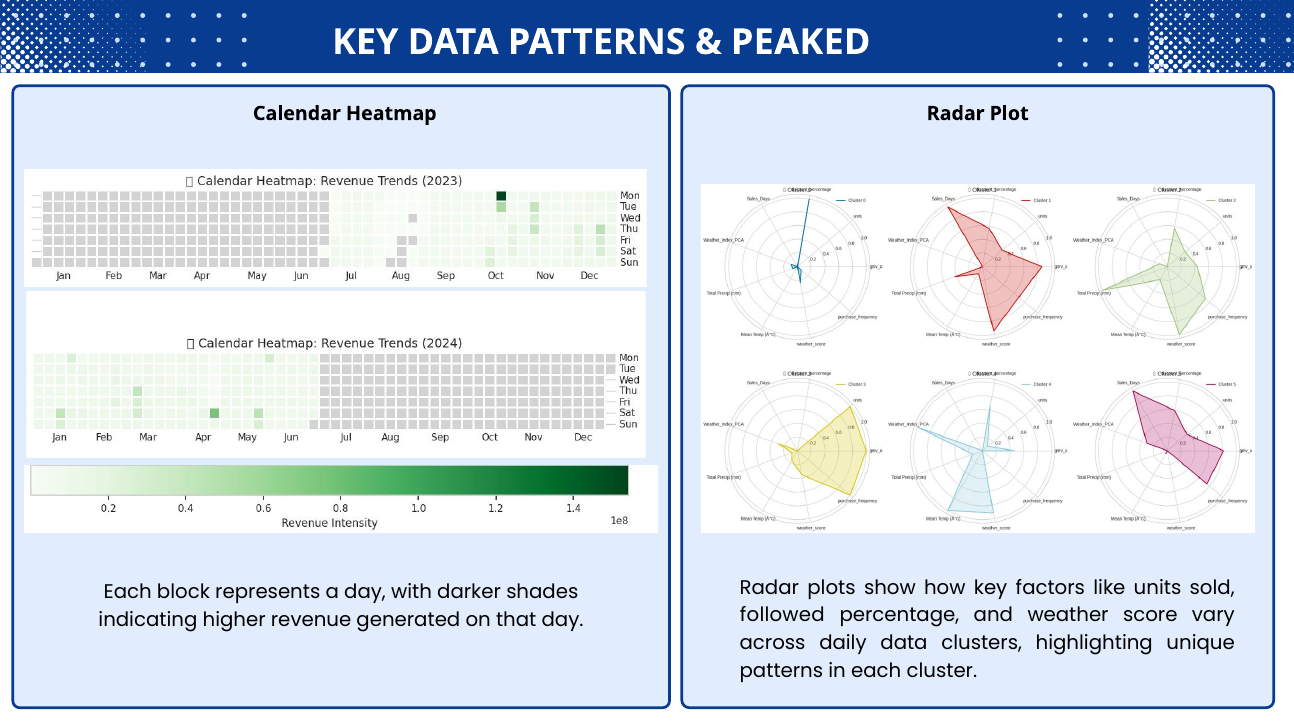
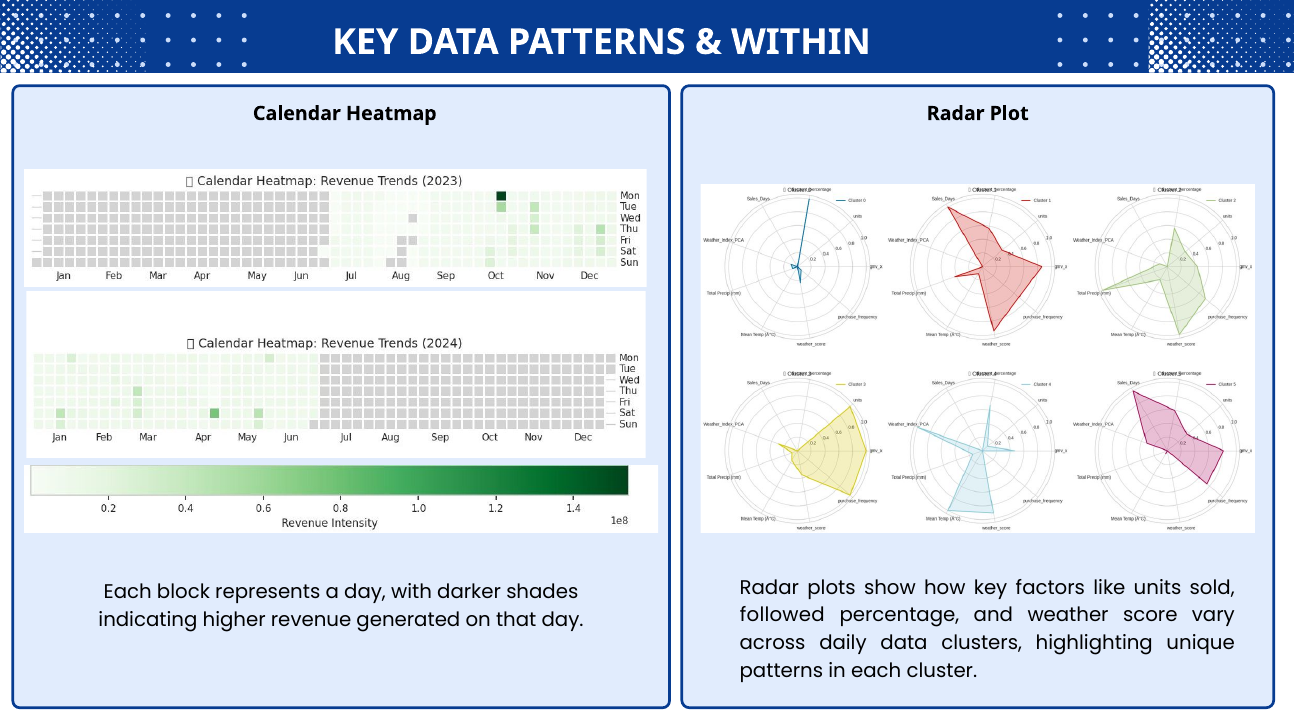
PEAKED: PEAKED -> WITHIN
